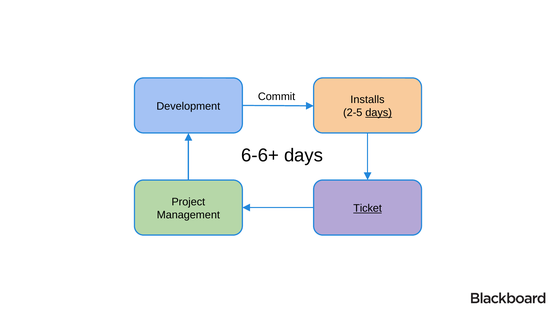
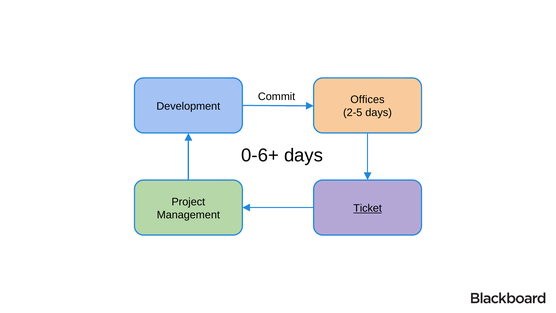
Installs: Installs -> Offices
days at (379, 113) underline: present -> none
6-6+: 6-6+ -> 0-6+
